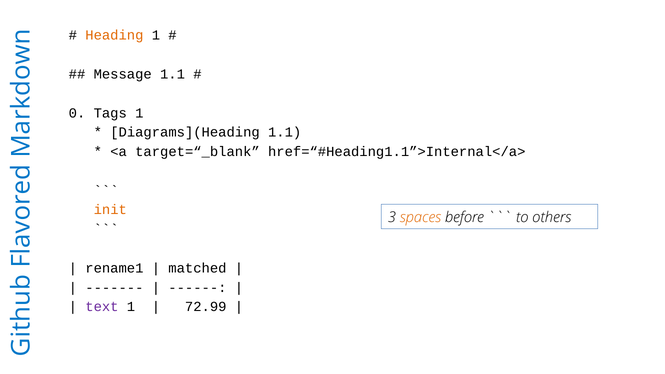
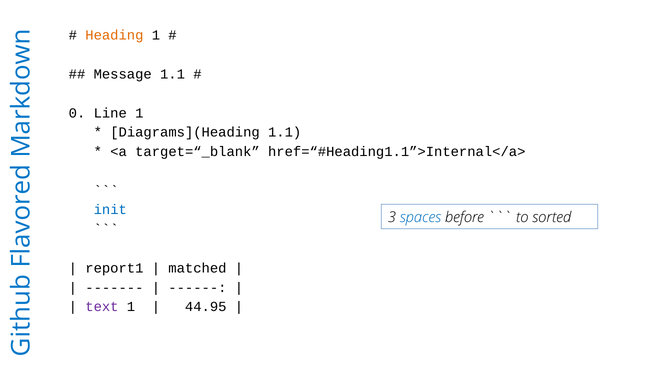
Tags: Tags -> Line
init colour: orange -> blue
spaces colour: orange -> blue
others: others -> sorted
rename1: rename1 -> report1
72.99: 72.99 -> 44.95
